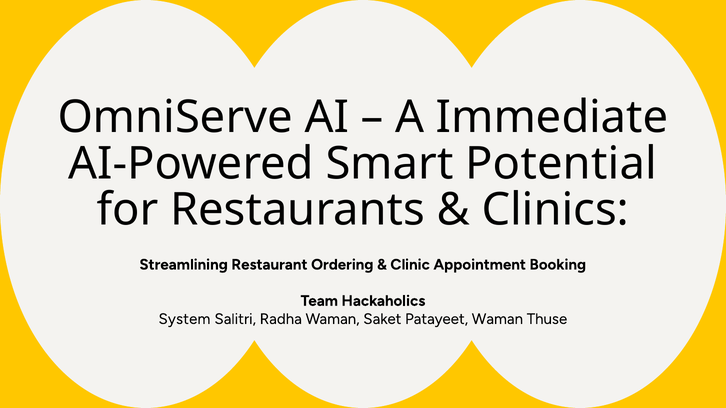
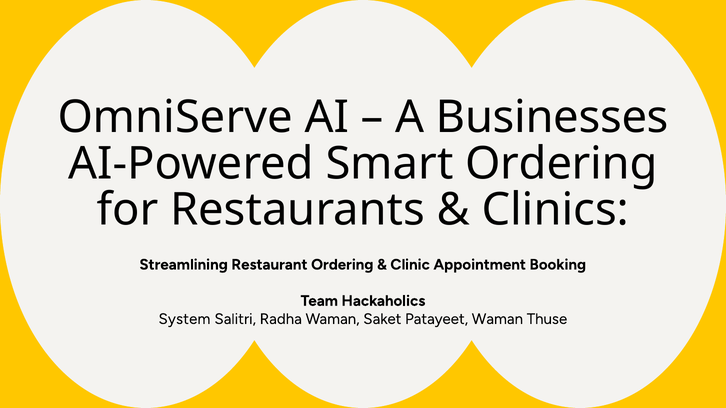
Immediate: Immediate -> Businesses
Smart Potential: Potential -> Ordering
